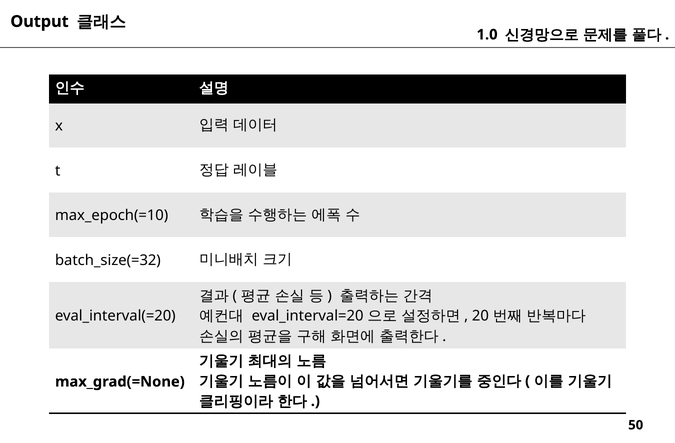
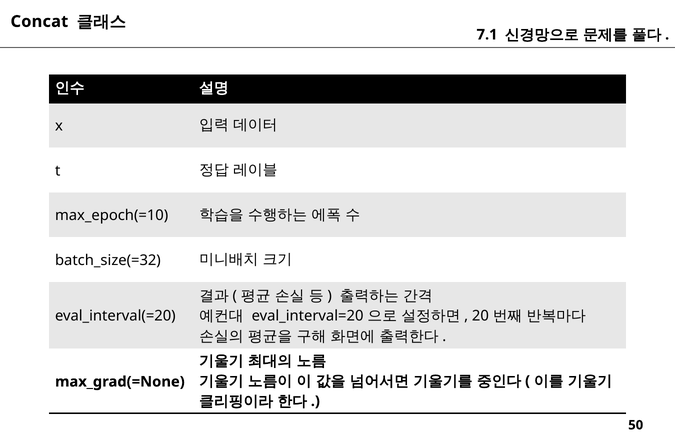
Output: Output -> Concat
1.0: 1.0 -> 7.1
